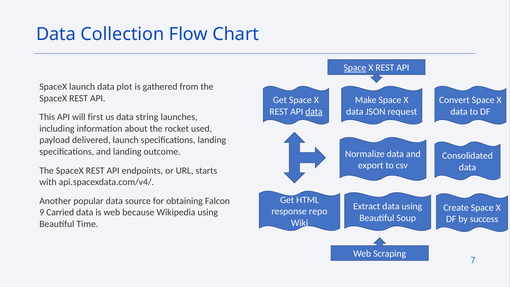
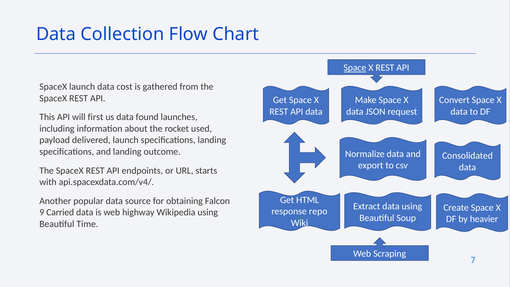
plot: plot -> cost
data at (314, 112) underline: present -> none
string: string -> found
because: because -> highway
success: success -> heavier
